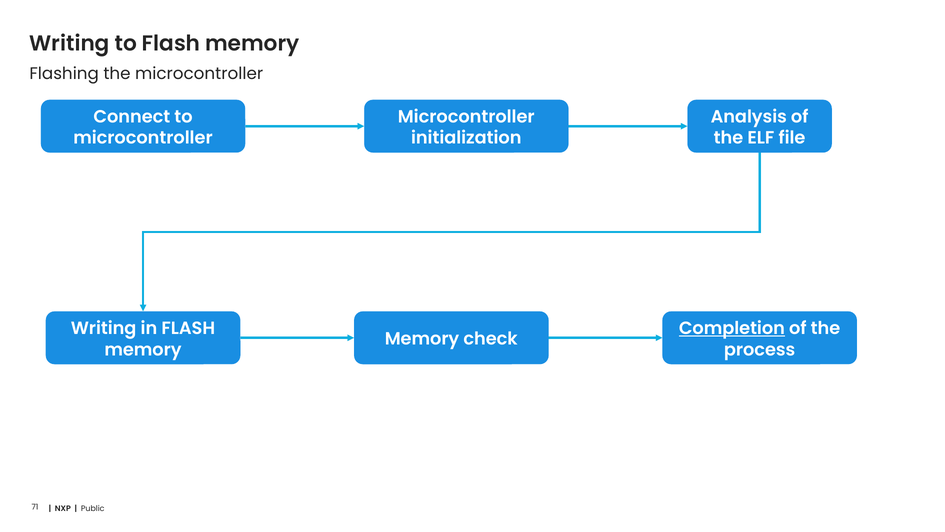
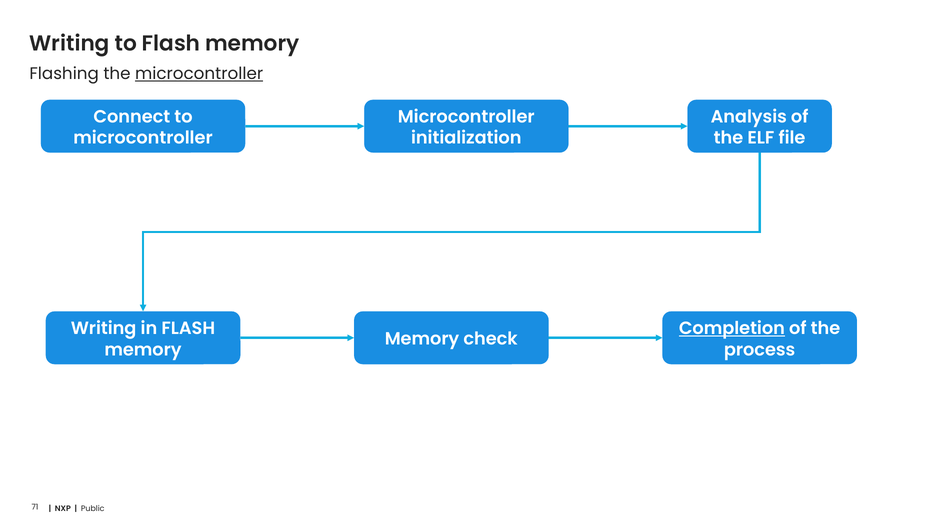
microcontroller at (199, 74) underline: none -> present
